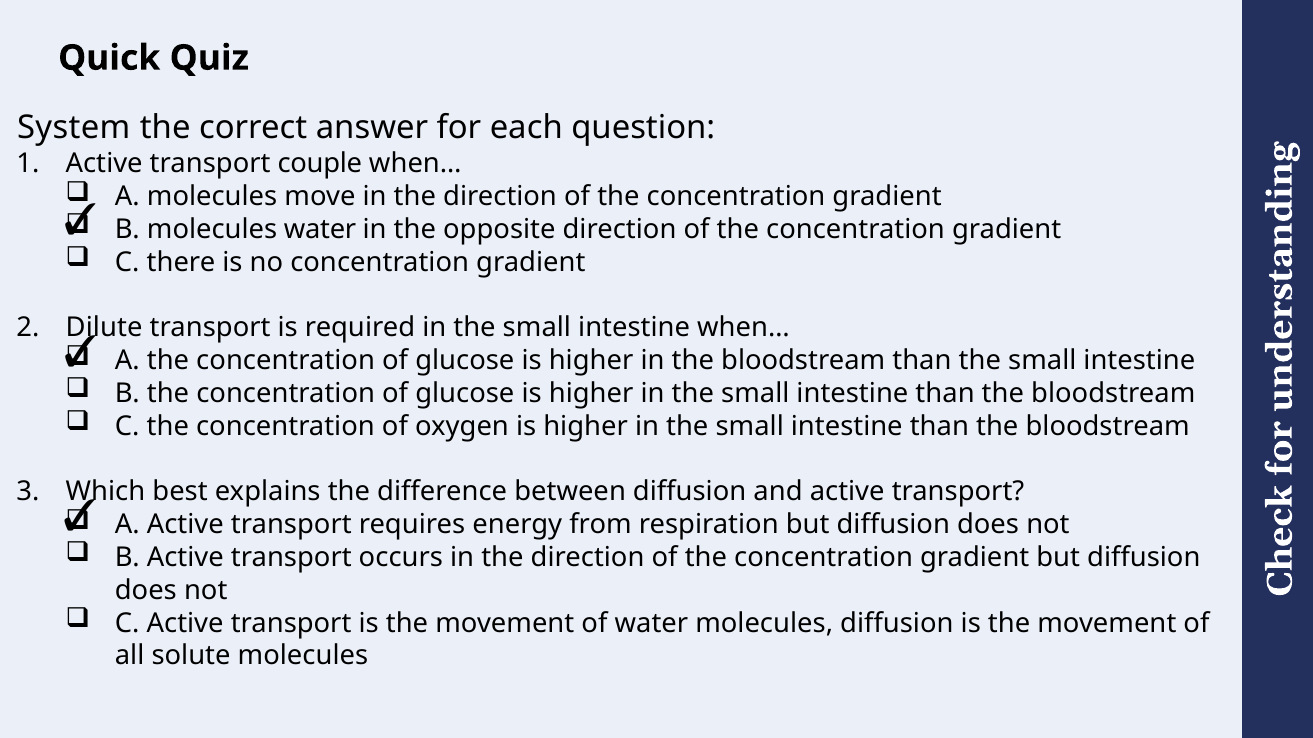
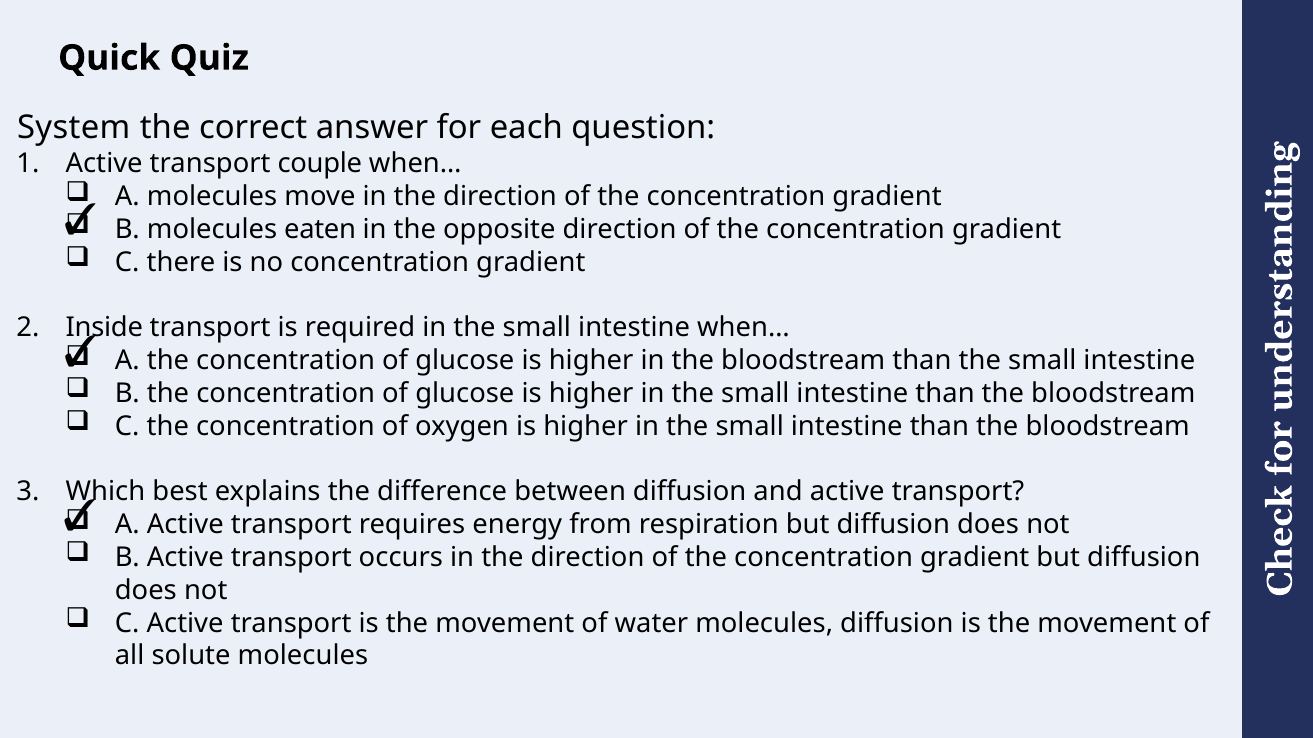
molecules water: water -> eaten
Dilute: Dilute -> Inside
